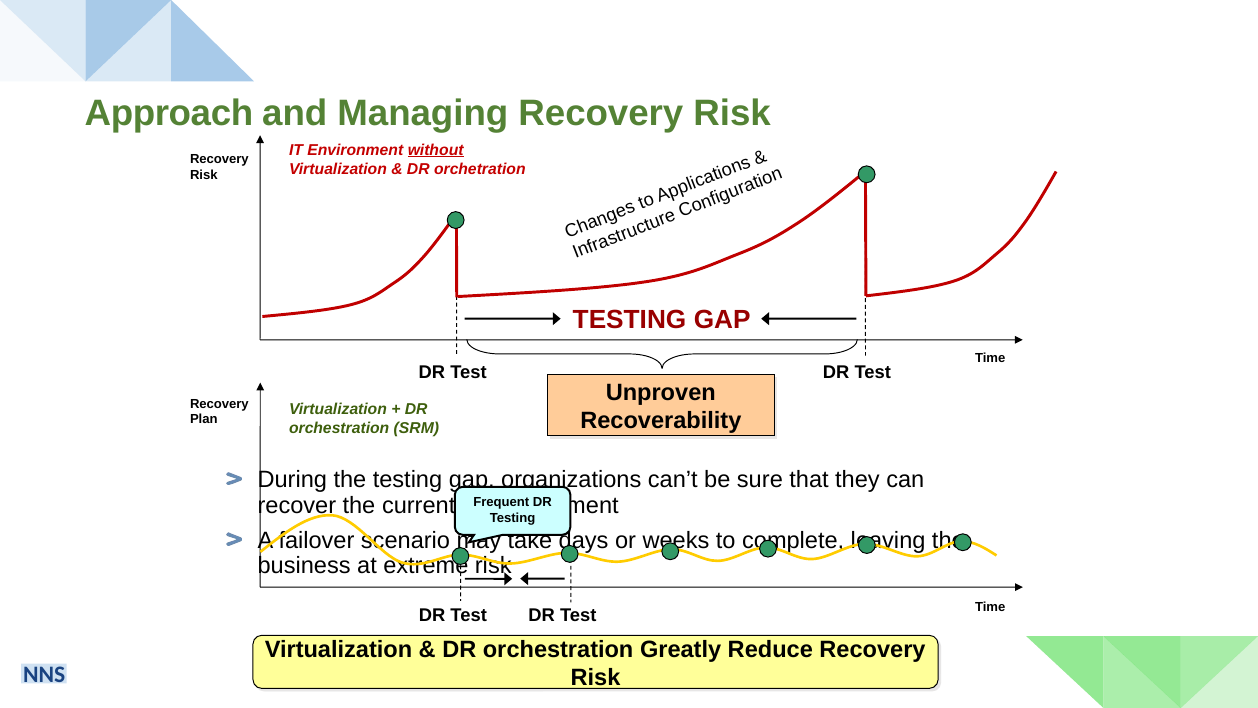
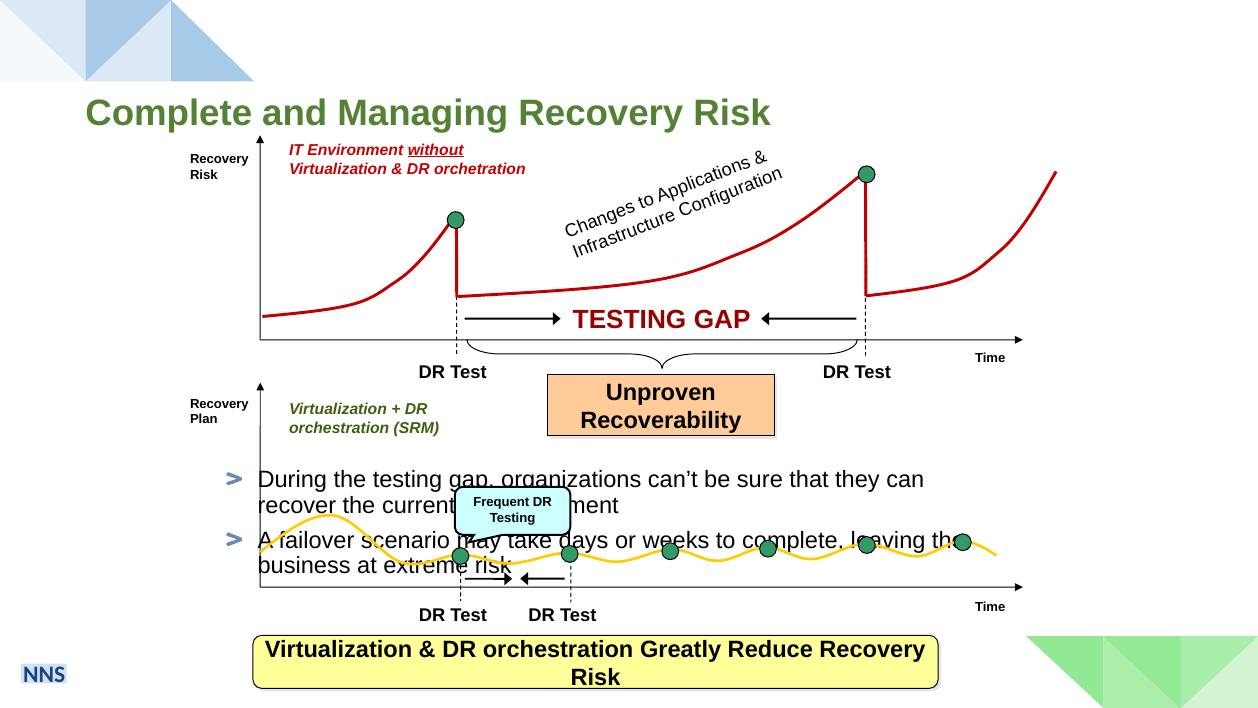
Approach at (169, 113): Approach -> Complete
